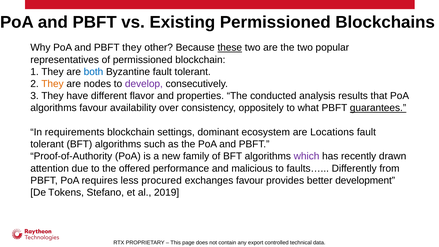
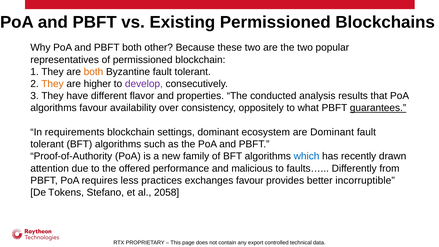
PBFT they: they -> both
these underline: present -> none
both at (93, 72) colour: blue -> orange
nodes: nodes -> higher
are Locations: Locations -> Dominant
which colour: purple -> blue
procured: procured -> practices
development: development -> incorruptible
2019: 2019 -> 2058
